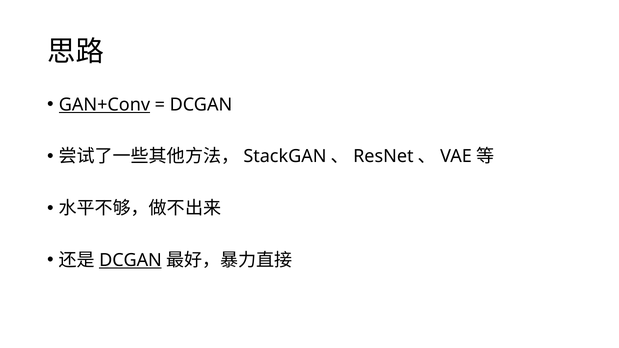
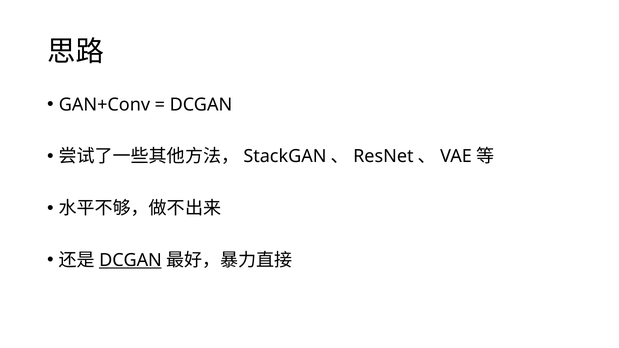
GAN+Conv underline: present -> none
